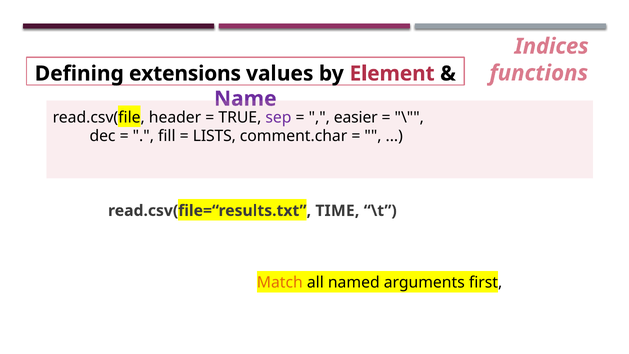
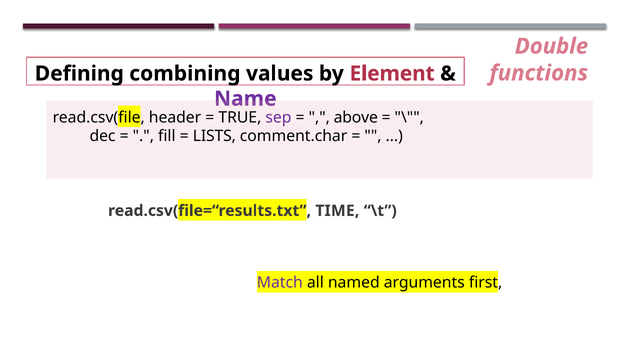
Indices: Indices -> Double
extensions: extensions -> combining
easier: easier -> above
Match colour: orange -> purple
